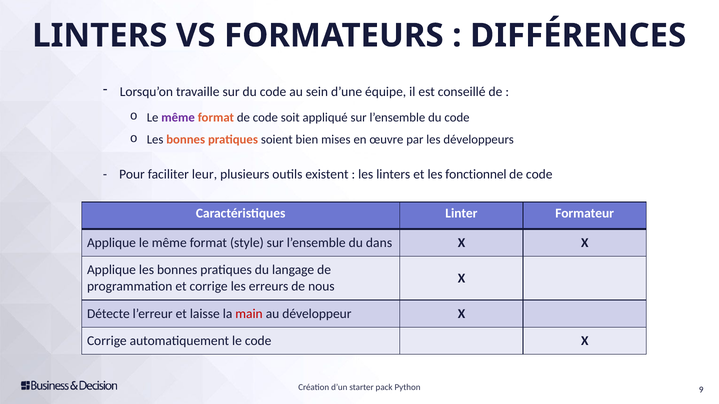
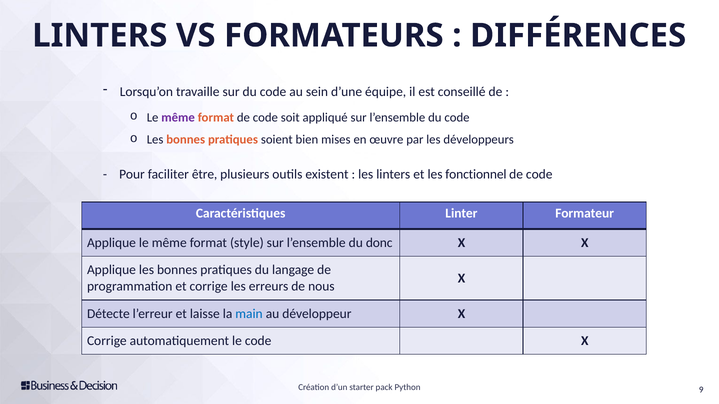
leur: leur -> être
dans: dans -> donc
main colour: red -> blue
